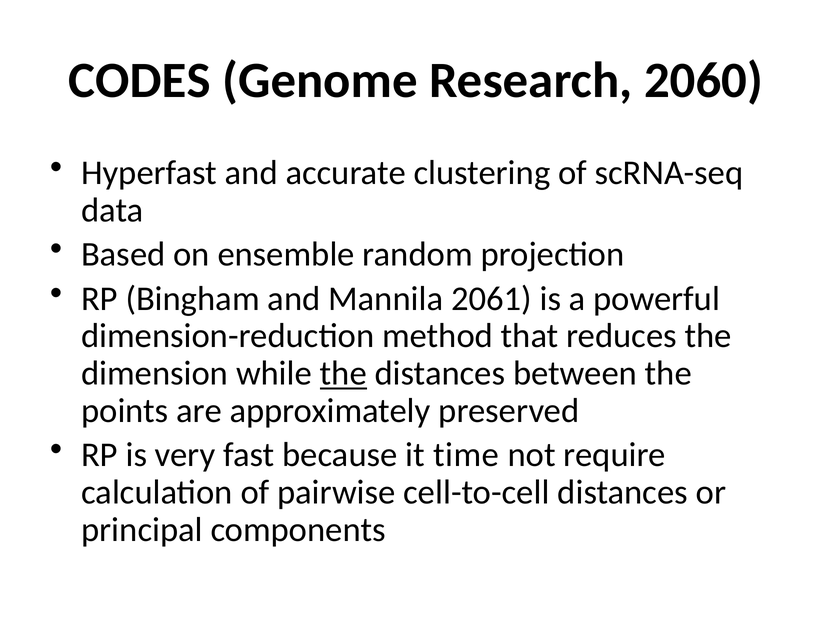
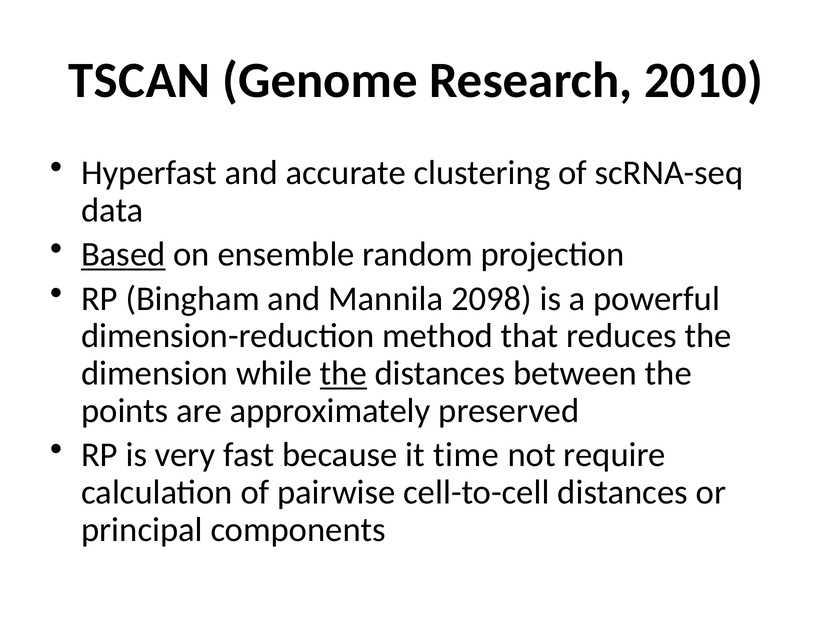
CODES: CODES -> TSCAN
2060: 2060 -> 2010
Based underline: none -> present
2061: 2061 -> 2098
